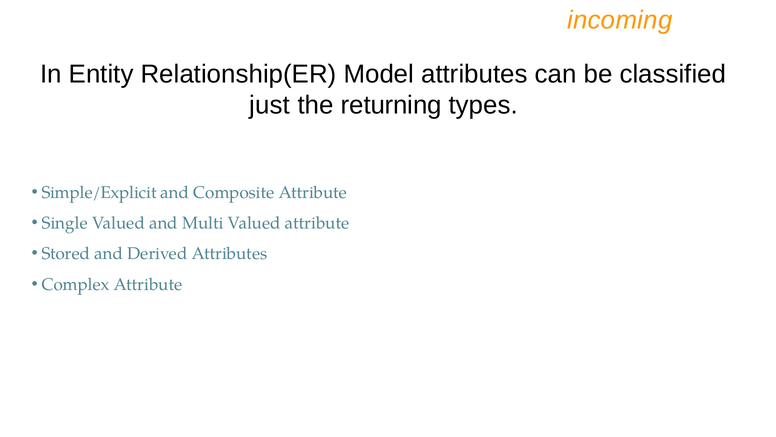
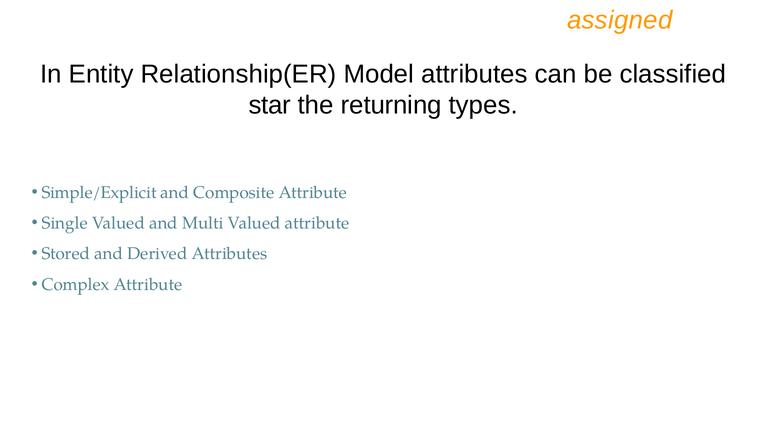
incoming: incoming -> assigned
just: just -> star
